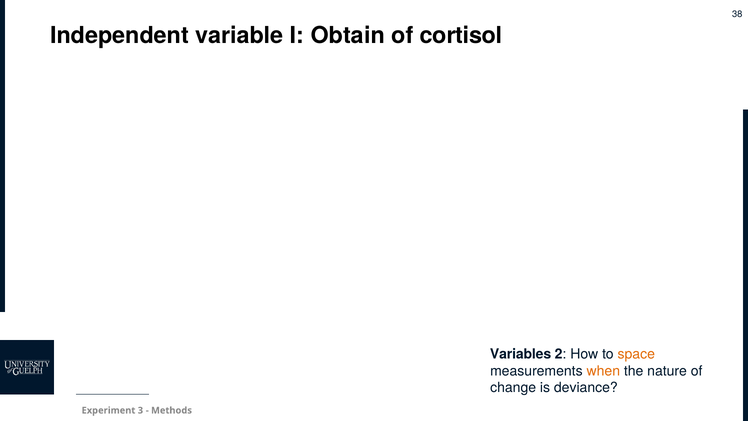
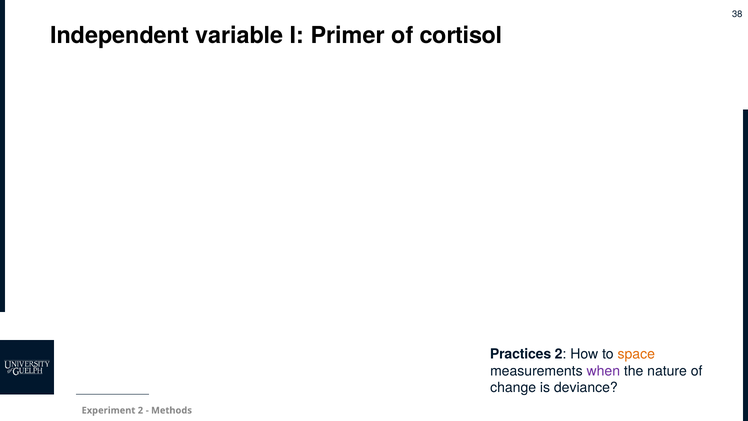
Obtain: Obtain -> Primer
Variables: Variables -> Practices
when colour: orange -> purple
Experiment 3: 3 -> 2
